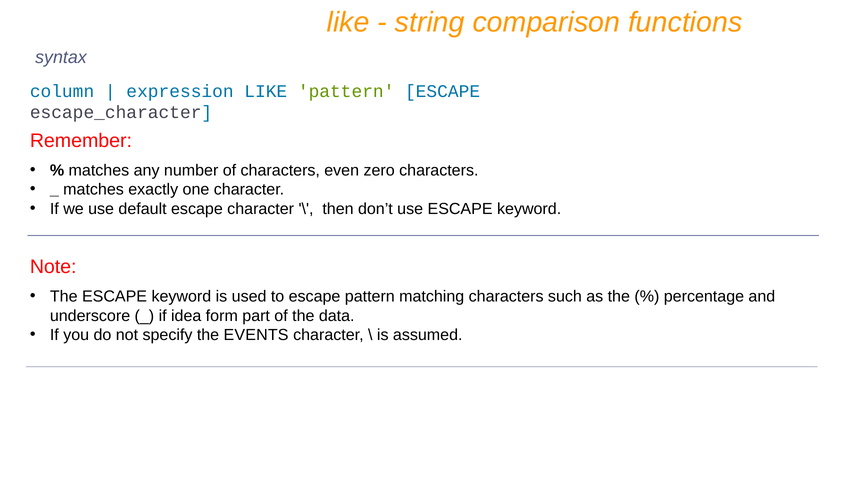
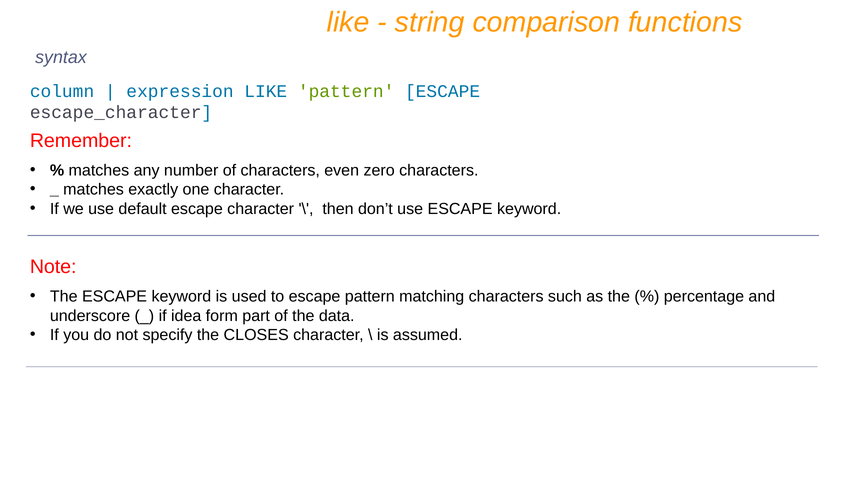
EVENTS: EVENTS -> CLOSES
